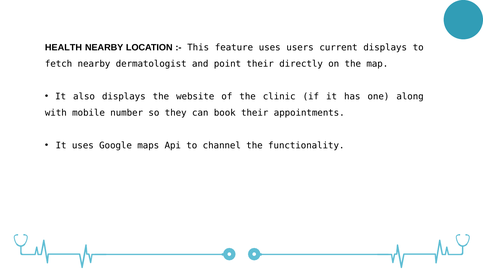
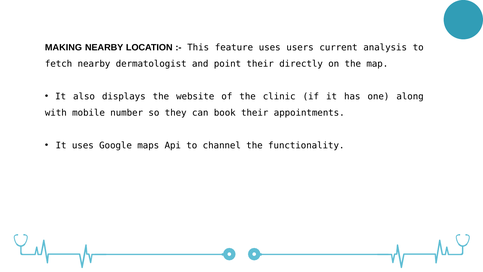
HEALTH: HEALTH -> MAKING
current displays: displays -> analysis
